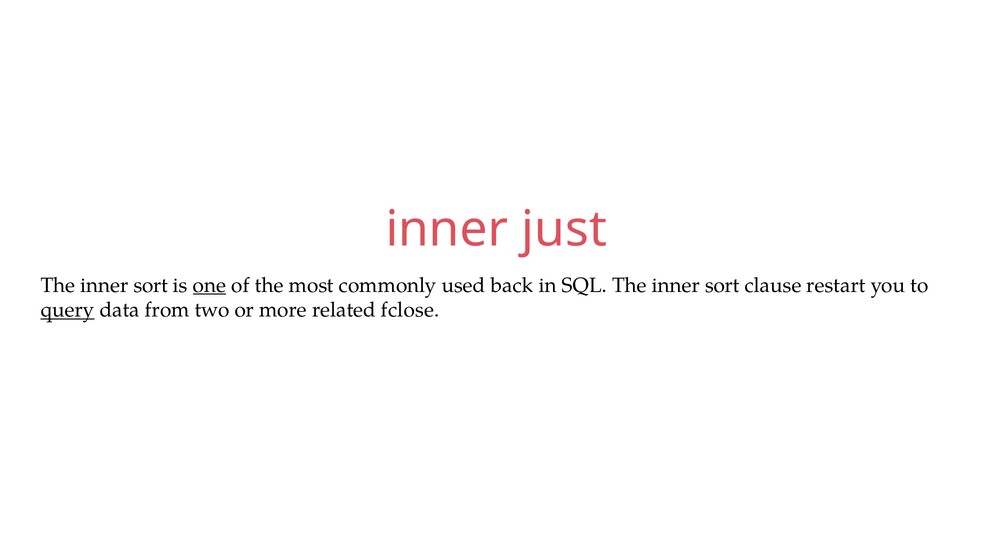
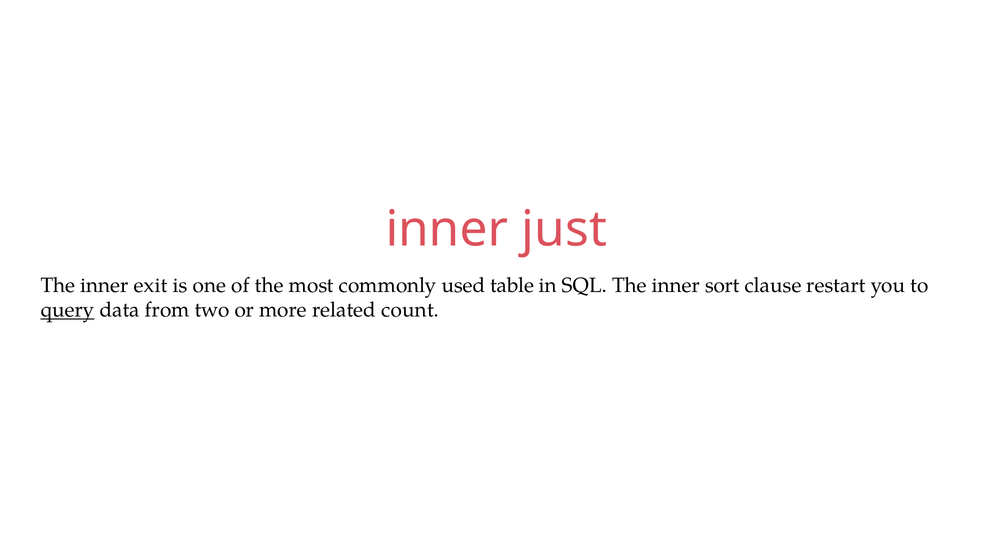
sort at (151, 285): sort -> exit
one underline: present -> none
back: back -> table
fclose: fclose -> count
